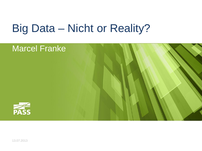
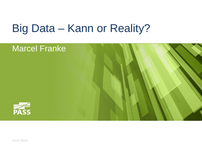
Nicht: Nicht -> Kann
